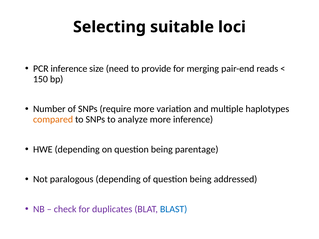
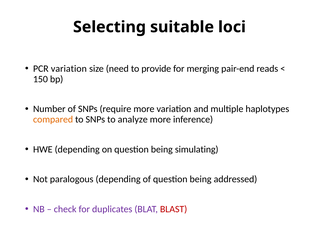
PCR inference: inference -> variation
parentage: parentage -> simulating
BLAST colour: blue -> red
